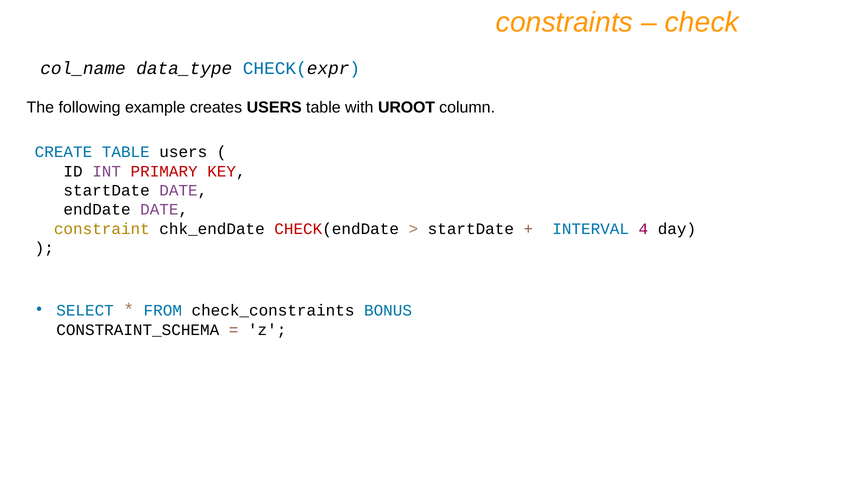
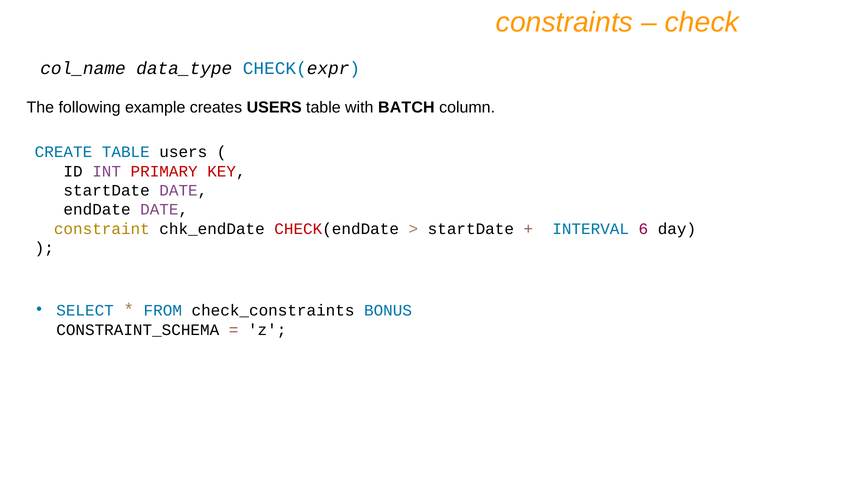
UROOT: UROOT -> BATCH
4: 4 -> 6
